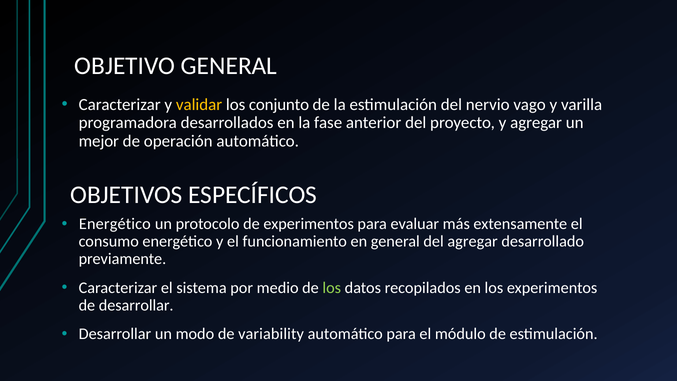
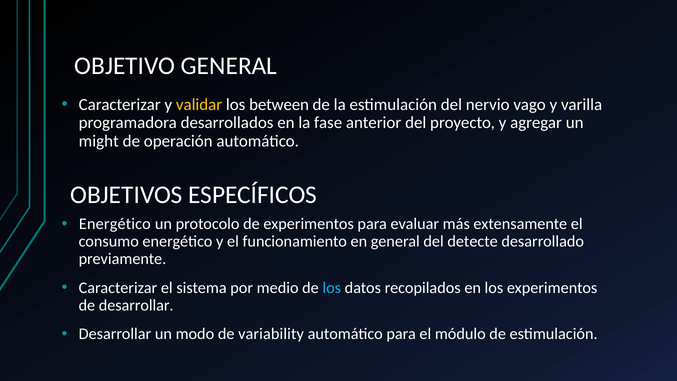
conjunto: conjunto -> between
mejor: mejor -> might
del agregar: agregar -> detecte
los at (332, 288) colour: light green -> light blue
